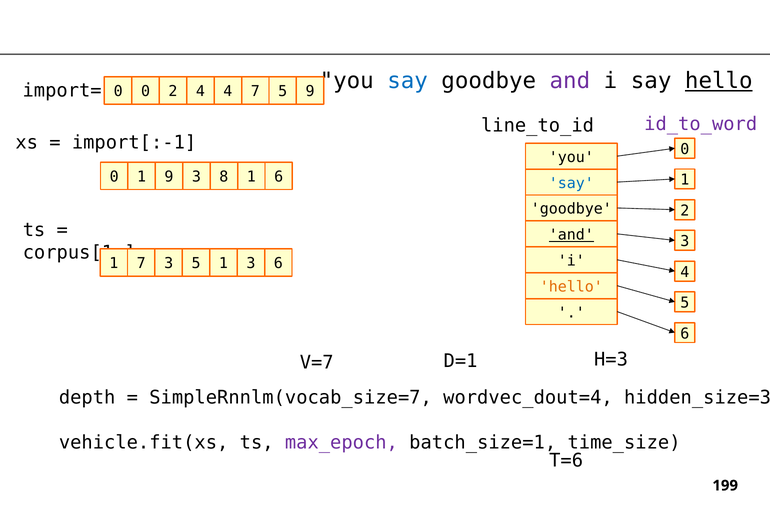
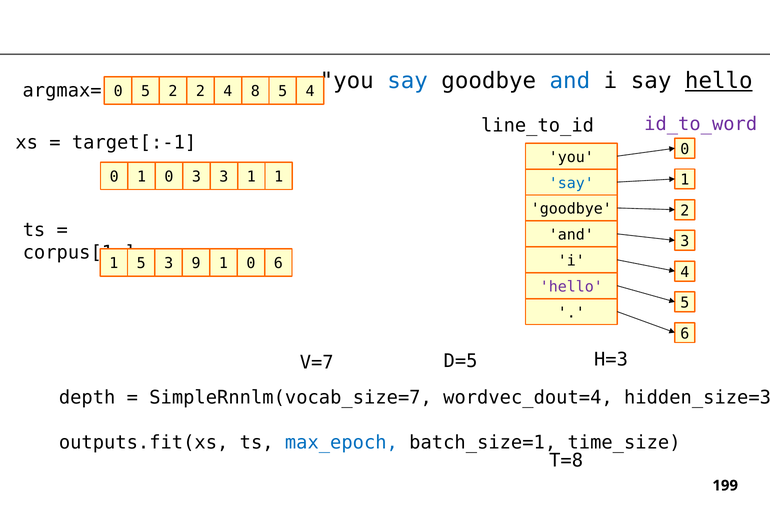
import=: import= -> argmax=
and at (570, 81) colour: purple -> blue
0 0: 0 -> 5
2 4: 4 -> 2
4 7: 7 -> 8
5 9: 9 -> 4
import[:-1: import[:-1 -> target[:-1
0 1 9: 9 -> 0
3 8: 8 -> 3
6 at (279, 177): 6 -> 1
and at (571, 235) underline: present -> none
7 at (141, 263): 7 -> 5
3 5: 5 -> 9
3 at (251, 263): 3 -> 0
hello at (571, 287) colour: orange -> purple
D=1: D=1 -> D=5
vehicle.fit(xs: vehicle.fit(xs -> outputs.fit(xs
max_epoch colour: purple -> blue
T=6: T=6 -> T=8
